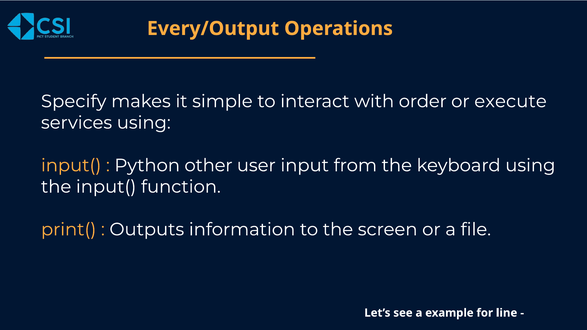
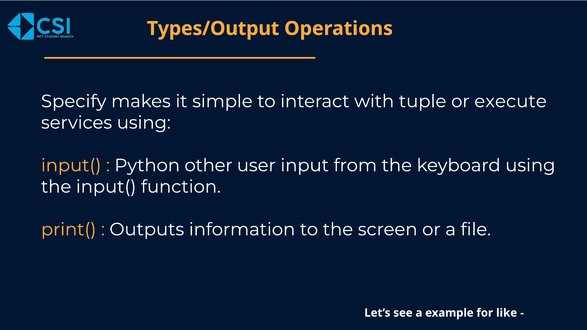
Every/Output: Every/Output -> Types/Output
order: order -> tuple
line: line -> like
